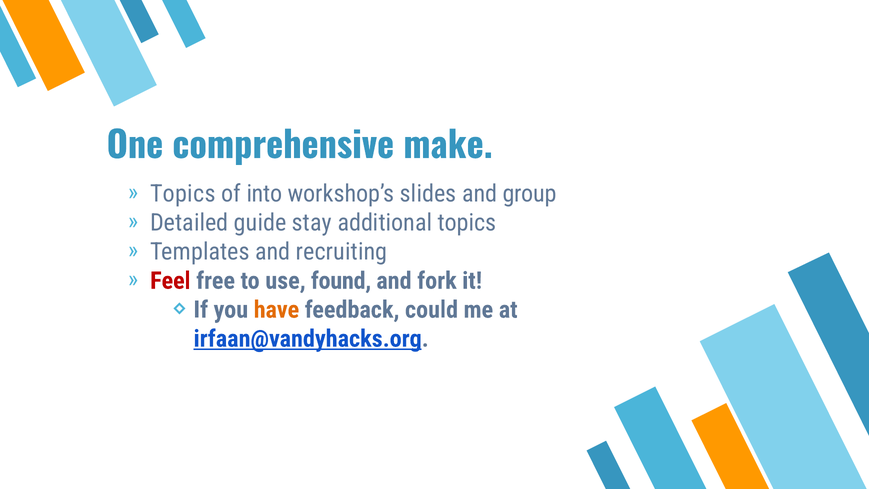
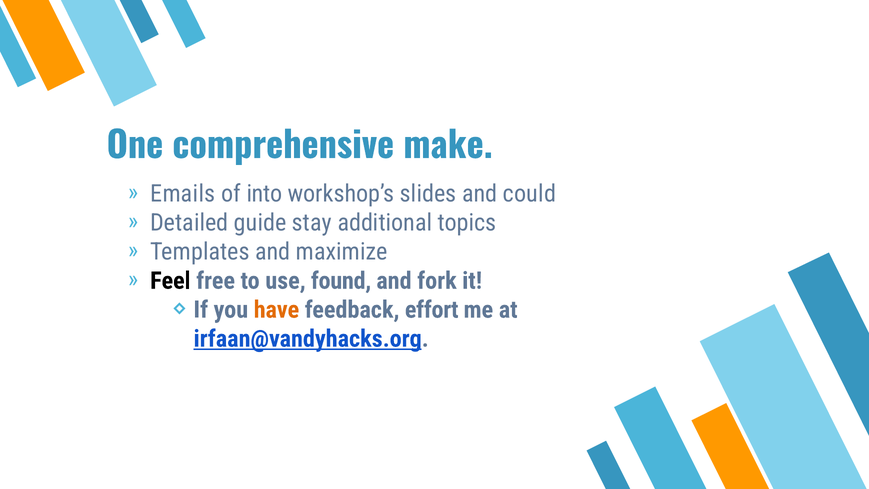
Topics at (183, 194): Topics -> Emails
group: group -> could
recruiting: recruiting -> maximize
Feel colour: red -> black
could: could -> effort
